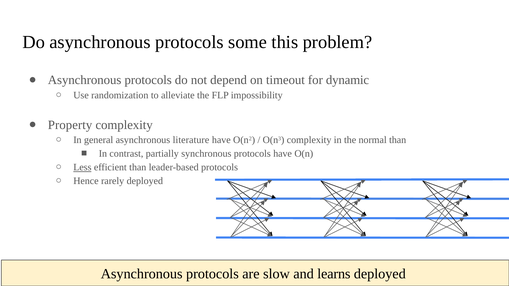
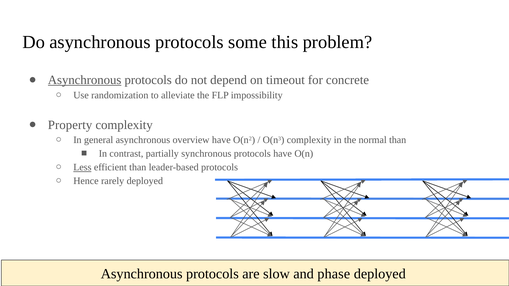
Asynchronous at (85, 80) underline: none -> present
dynamic: dynamic -> concrete
literature: literature -> overview
learns: learns -> phase
